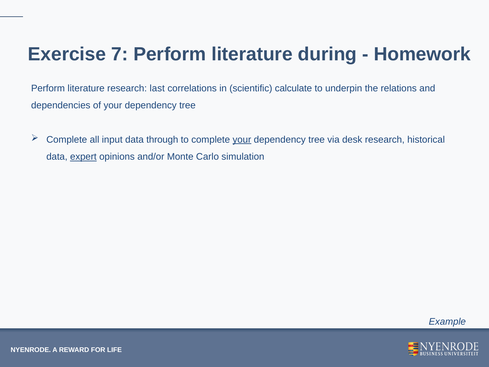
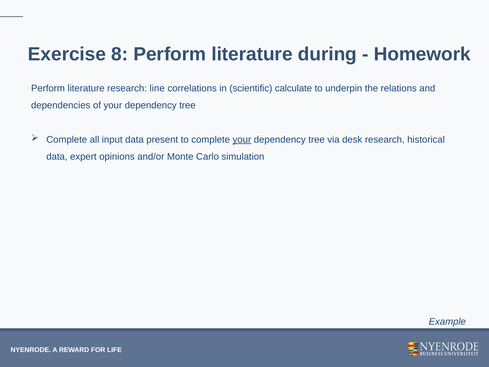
7: 7 -> 8
last: last -> line
through: through -> present
expert underline: present -> none
